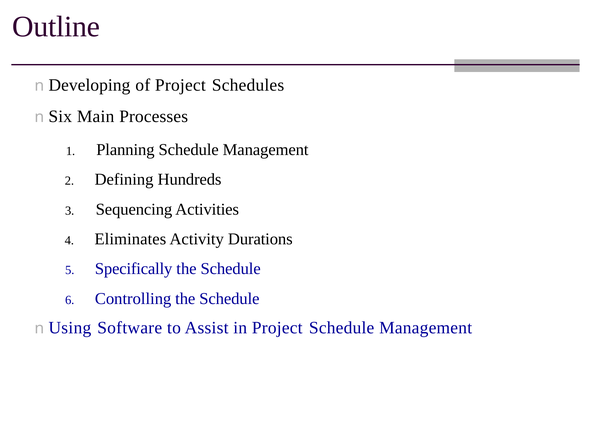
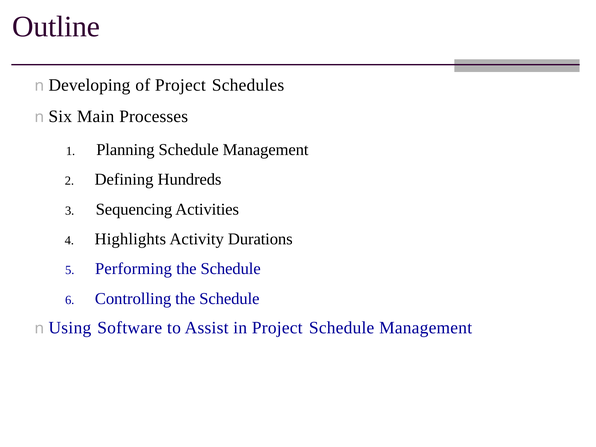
Eliminates: Eliminates -> Highlights
Specifically: Specifically -> Performing
